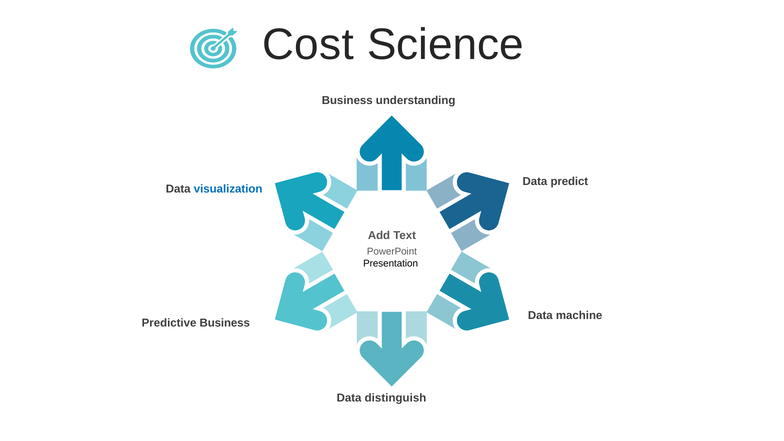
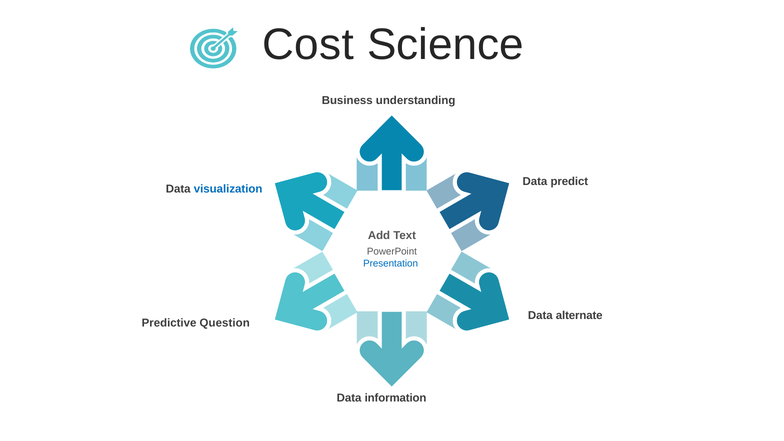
Presentation colour: black -> blue
machine: machine -> alternate
Predictive Business: Business -> Question
distinguish: distinguish -> information
